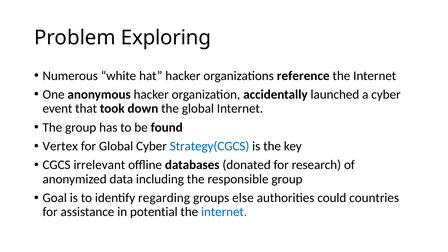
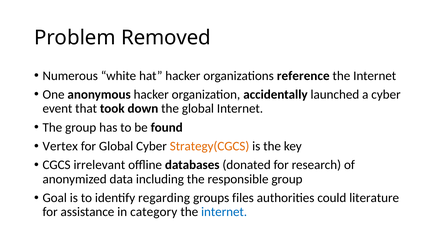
Exploring: Exploring -> Removed
Strategy(CGCS colour: blue -> orange
else: else -> files
countries: countries -> literature
potential: potential -> category
